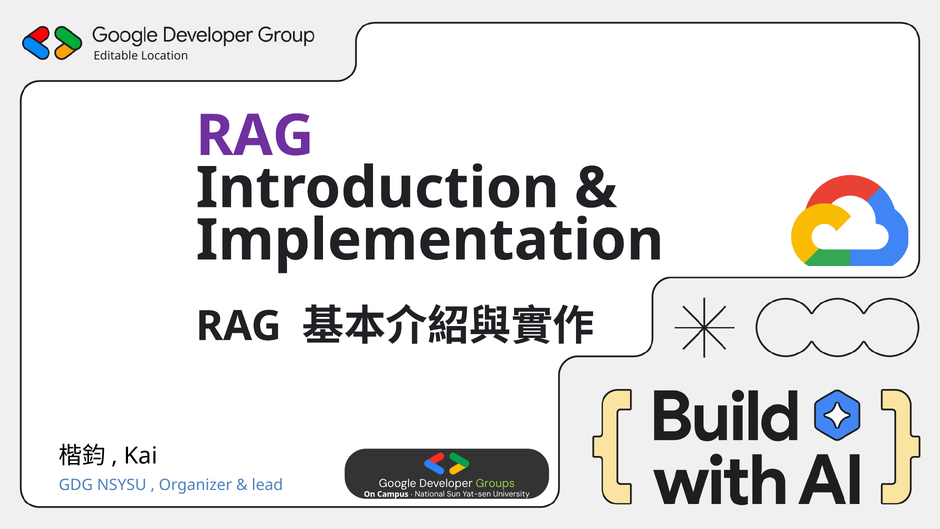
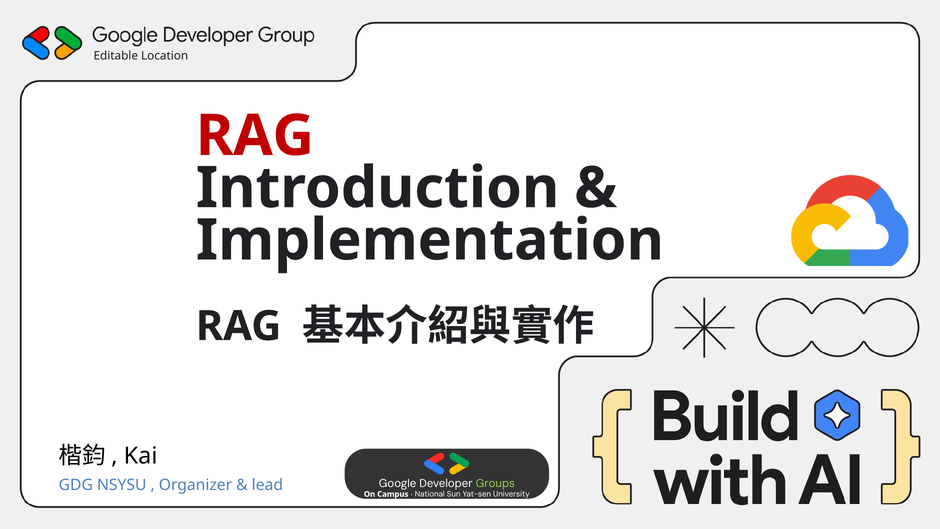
RAG at (255, 136) colour: purple -> red
